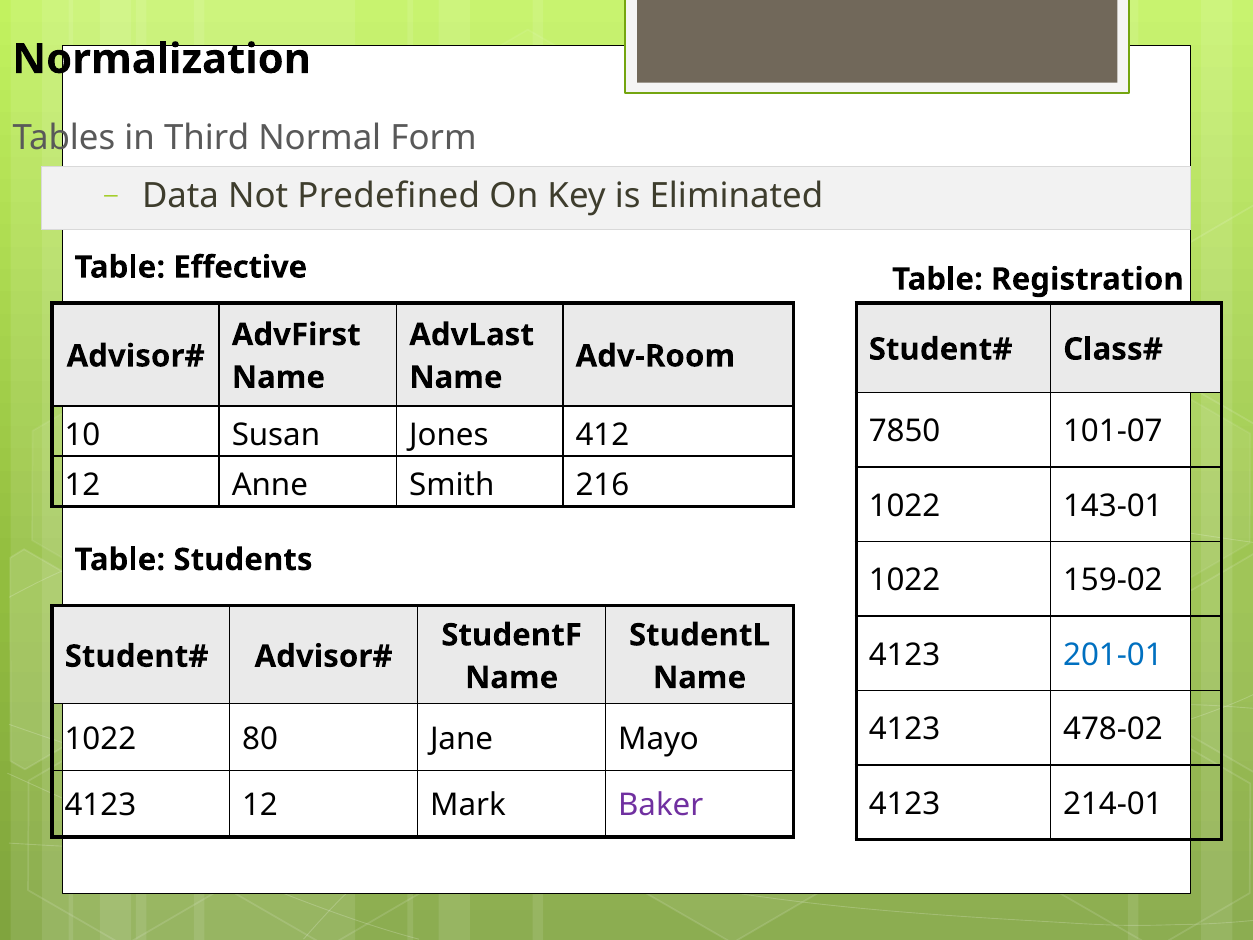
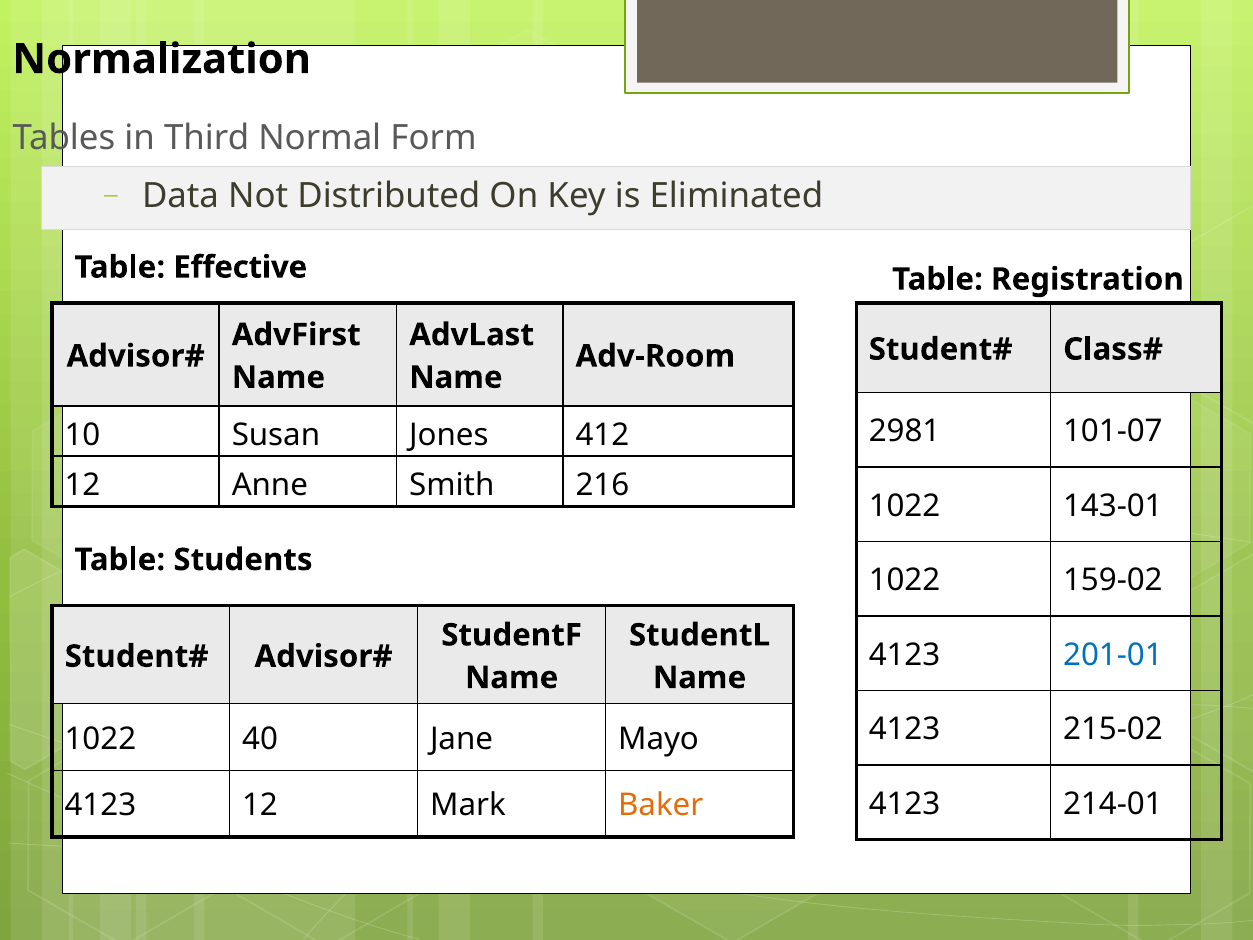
Predefined: Predefined -> Distributed
7850: 7850 -> 2981
478-02: 478-02 -> 215-02
80: 80 -> 40
Baker colour: purple -> orange
